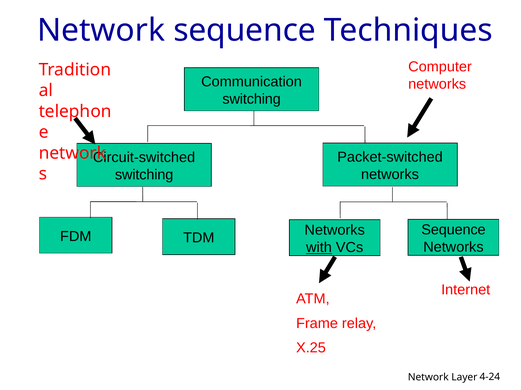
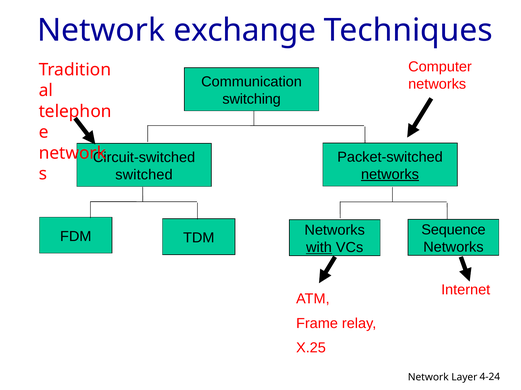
Network sequence: sequence -> exchange
networks at (390, 175) underline: none -> present
switching at (144, 175): switching -> switched
